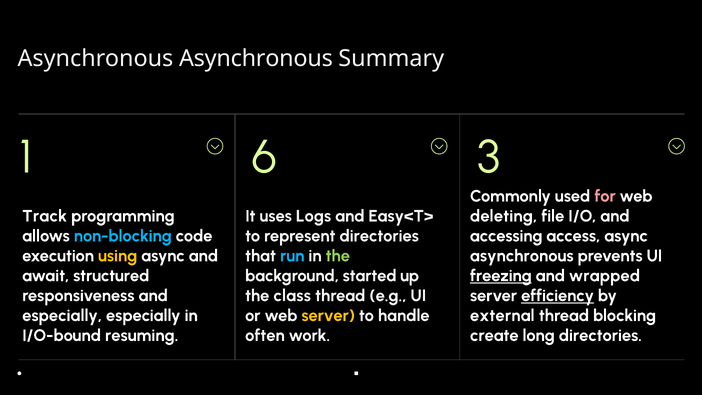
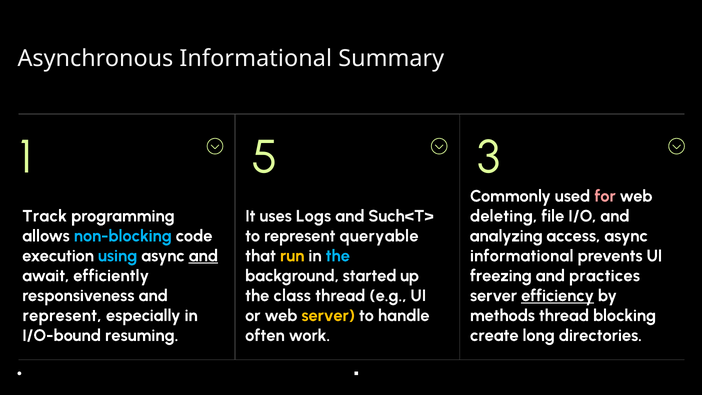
Asynchronous Asynchronous: Asynchronous -> Informational
6: 6 -> 5
Easy<T>: Easy<T> -> Such<T>
represent directories: directories -> queryable
accessing: accessing -> analyzing
using colour: yellow -> light blue
and at (203, 256) underline: none -> present
run colour: light blue -> yellow
the at (338, 256) colour: light green -> light blue
asynchronous at (522, 256): asynchronous -> informational
structured: structured -> efficiently
freezing underline: present -> none
wrapped: wrapped -> practices
especially at (62, 315): especially -> represent
external: external -> methods
